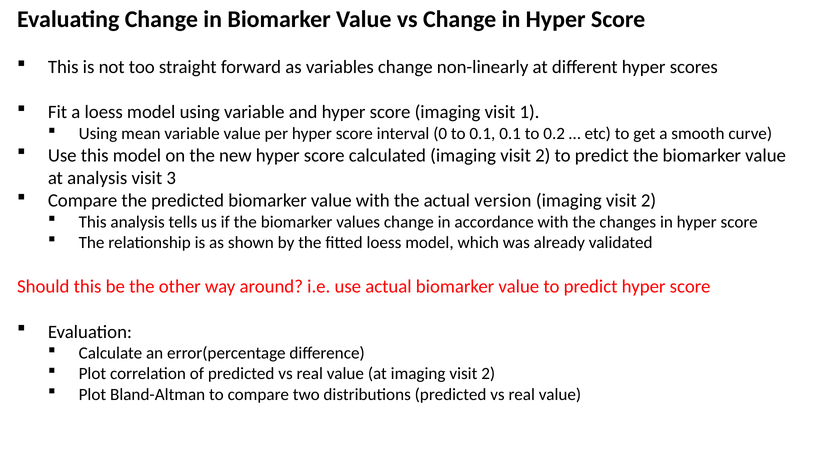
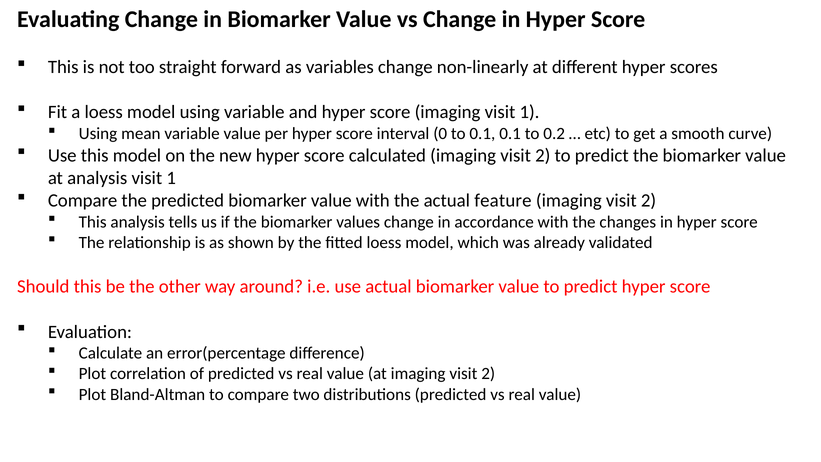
3 at (171, 178): 3 -> 1
version: version -> feature
